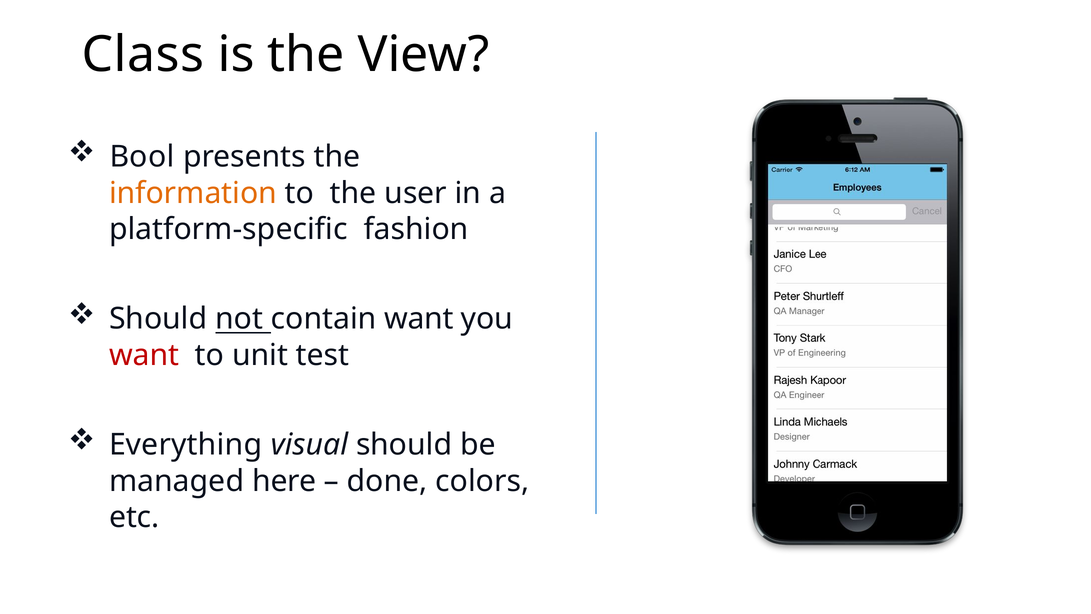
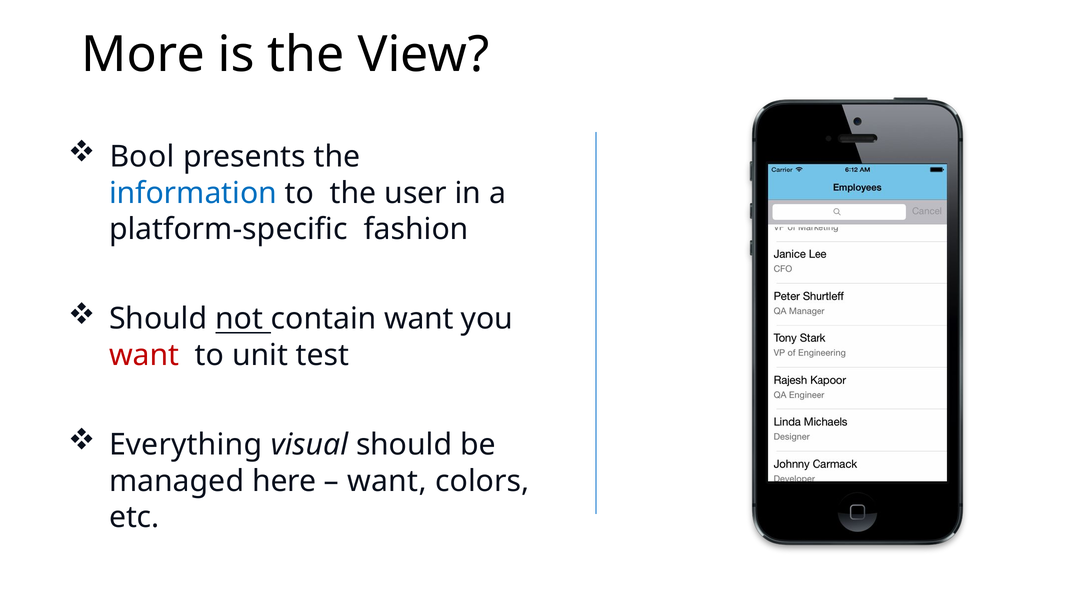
Class: Class -> More
information colour: orange -> blue
done at (387, 481): done -> want
